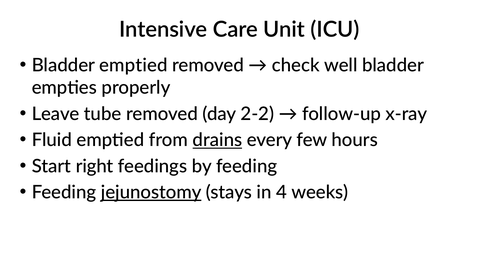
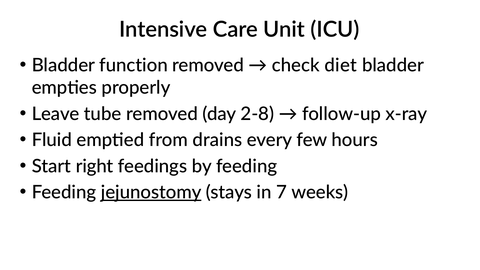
Bladder emptied: emptied -> function
well: well -> diet
2-2: 2-2 -> 2-8
drains underline: present -> none
4: 4 -> 7
